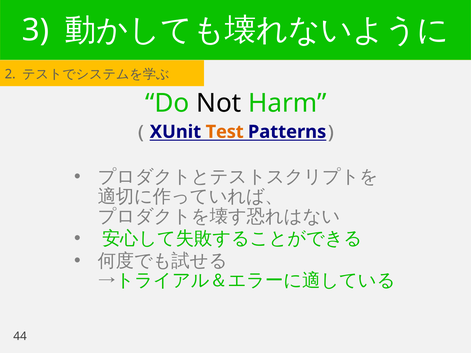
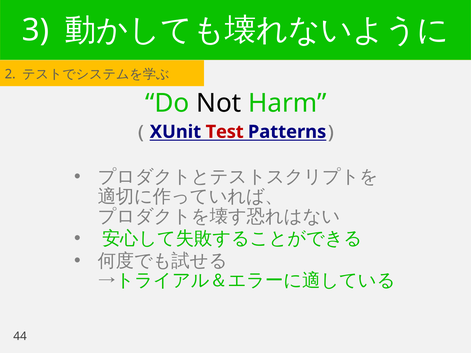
Test colour: orange -> red
